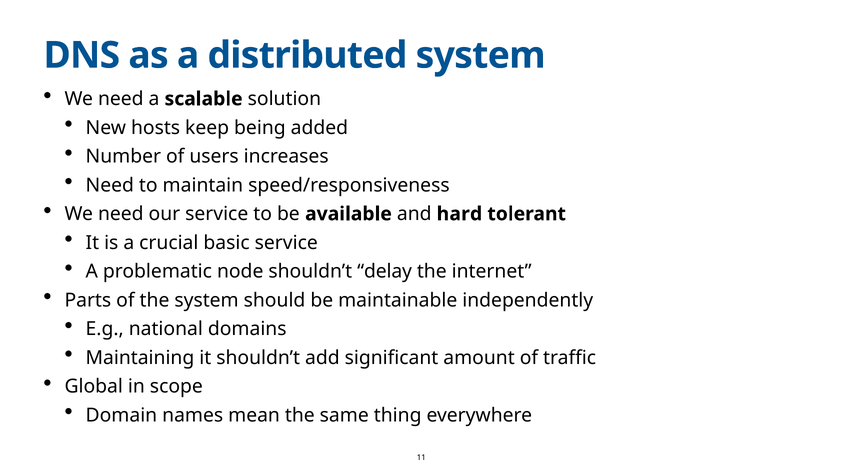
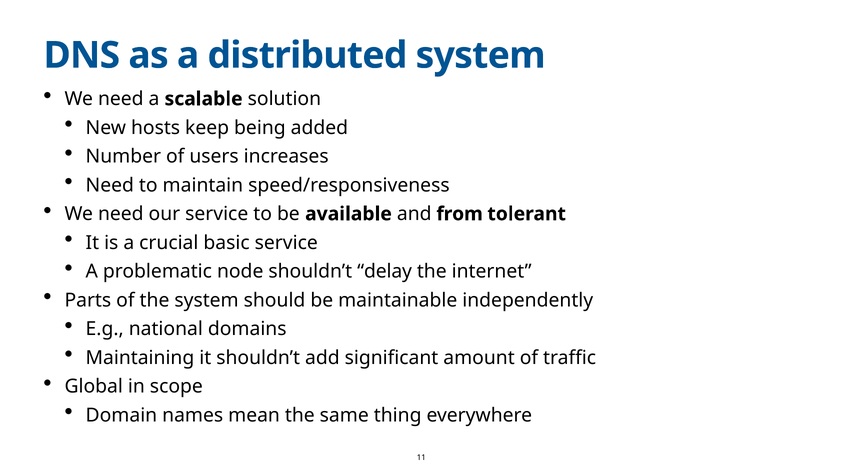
hard: hard -> from
